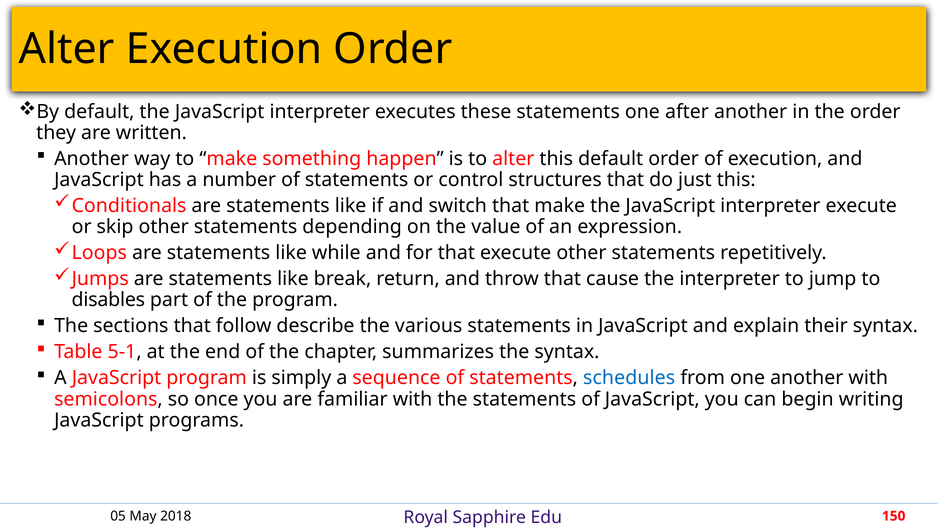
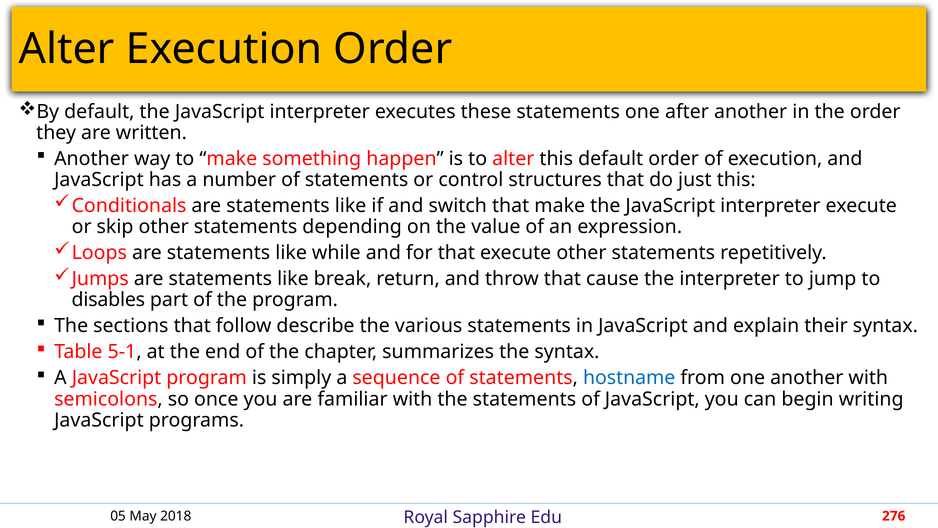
schedules: schedules -> hostname
150: 150 -> 276
